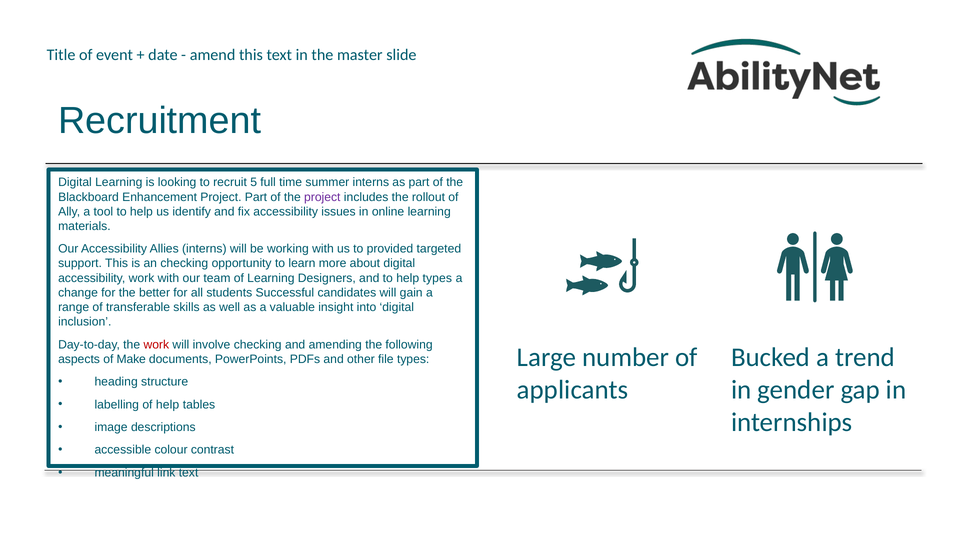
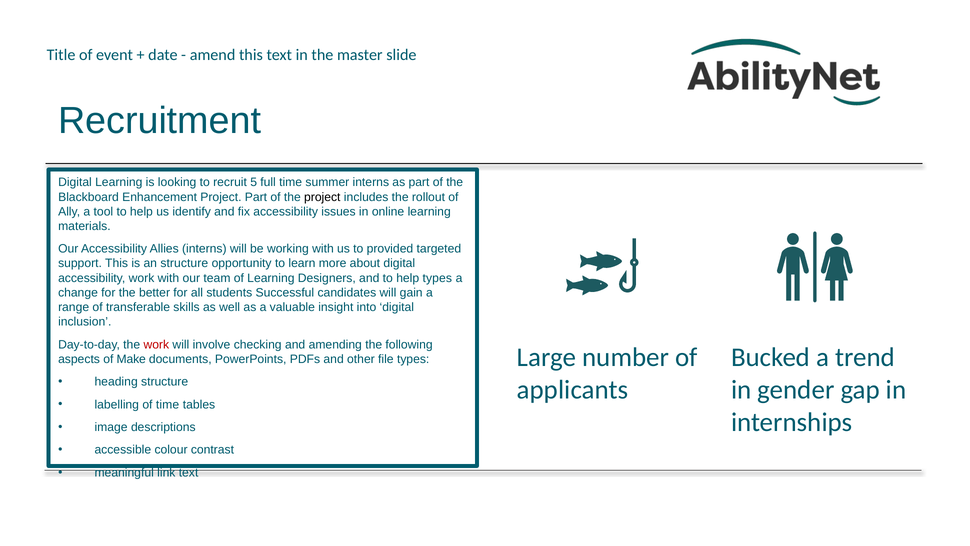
project at (322, 197) colour: purple -> black
an checking: checking -> structure
of help: help -> time
